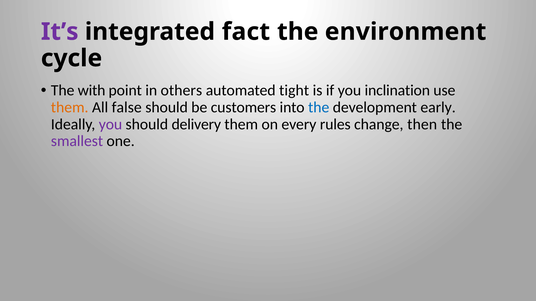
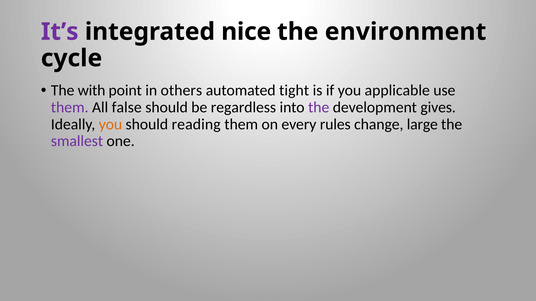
fact: fact -> nice
inclination: inclination -> applicable
them at (70, 108) colour: orange -> purple
customers: customers -> regardless
the at (319, 108) colour: blue -> purple
early: early -> gives
you at (110, 124) colour: purple -> orange
delivery: delivery -> reading
then: then -> large
